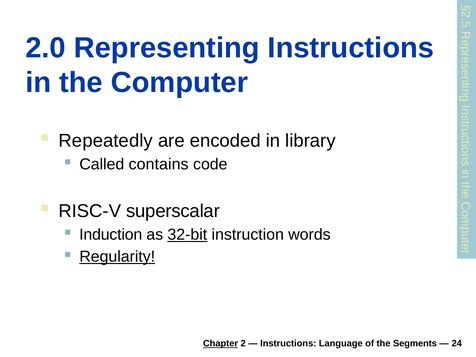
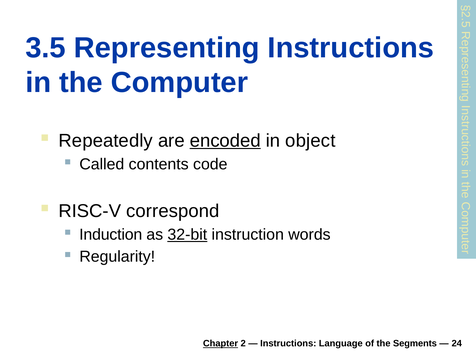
2.0: 2.0 -> 3.5
encoded underline: none -> present
library: library -> object
contains: contains -> contents
superscalar: superscalar -> correspond
Regularity underline: present -> none
